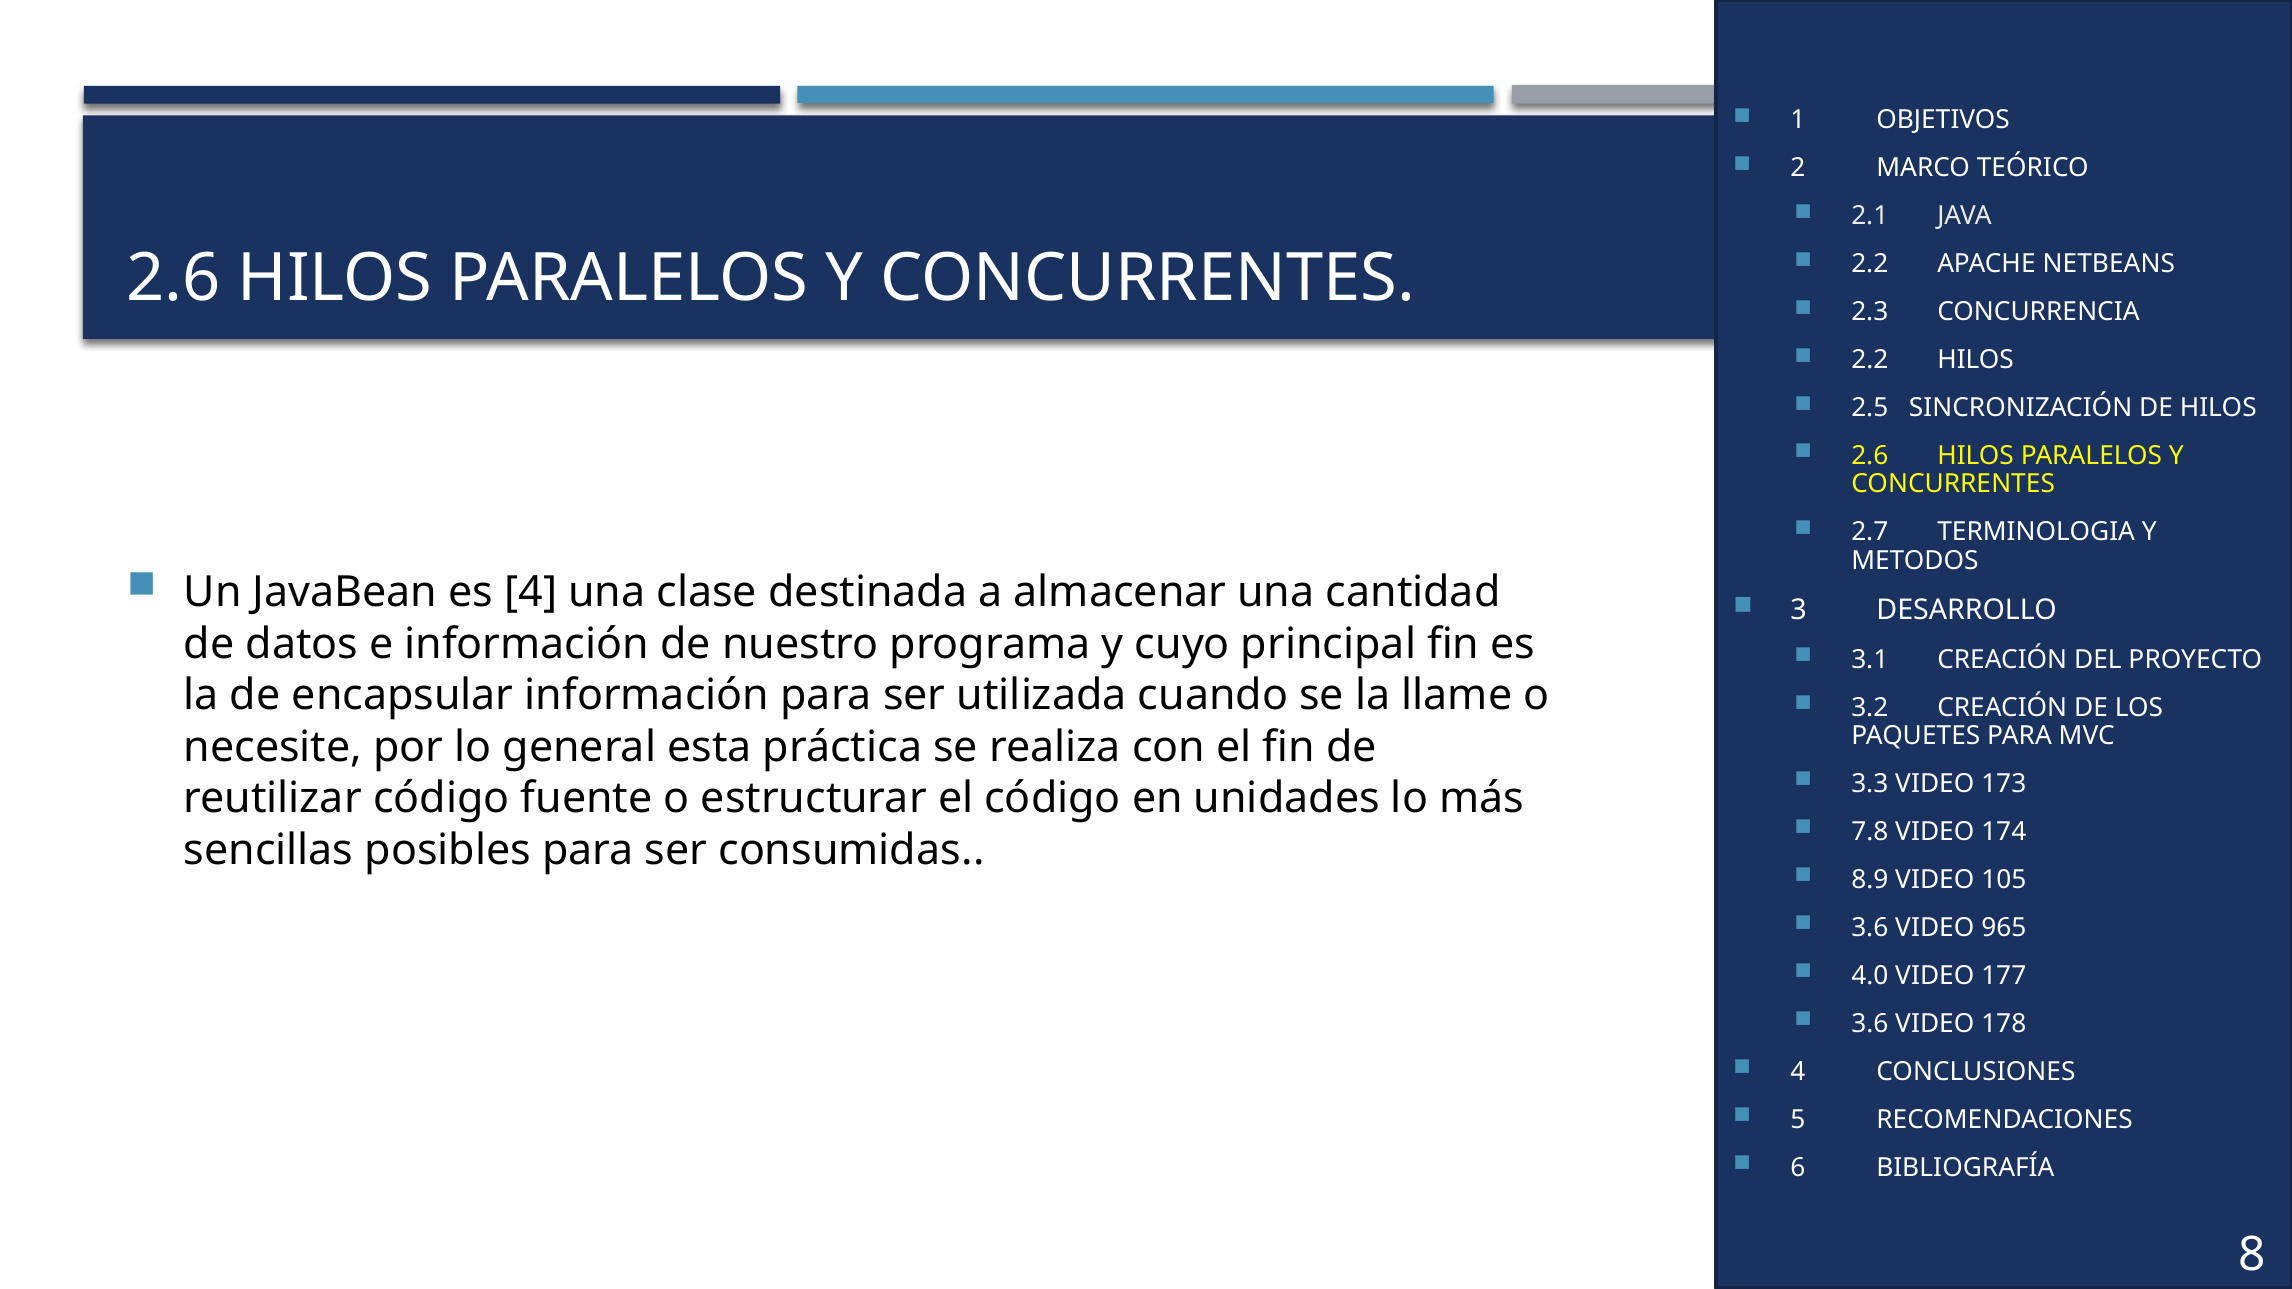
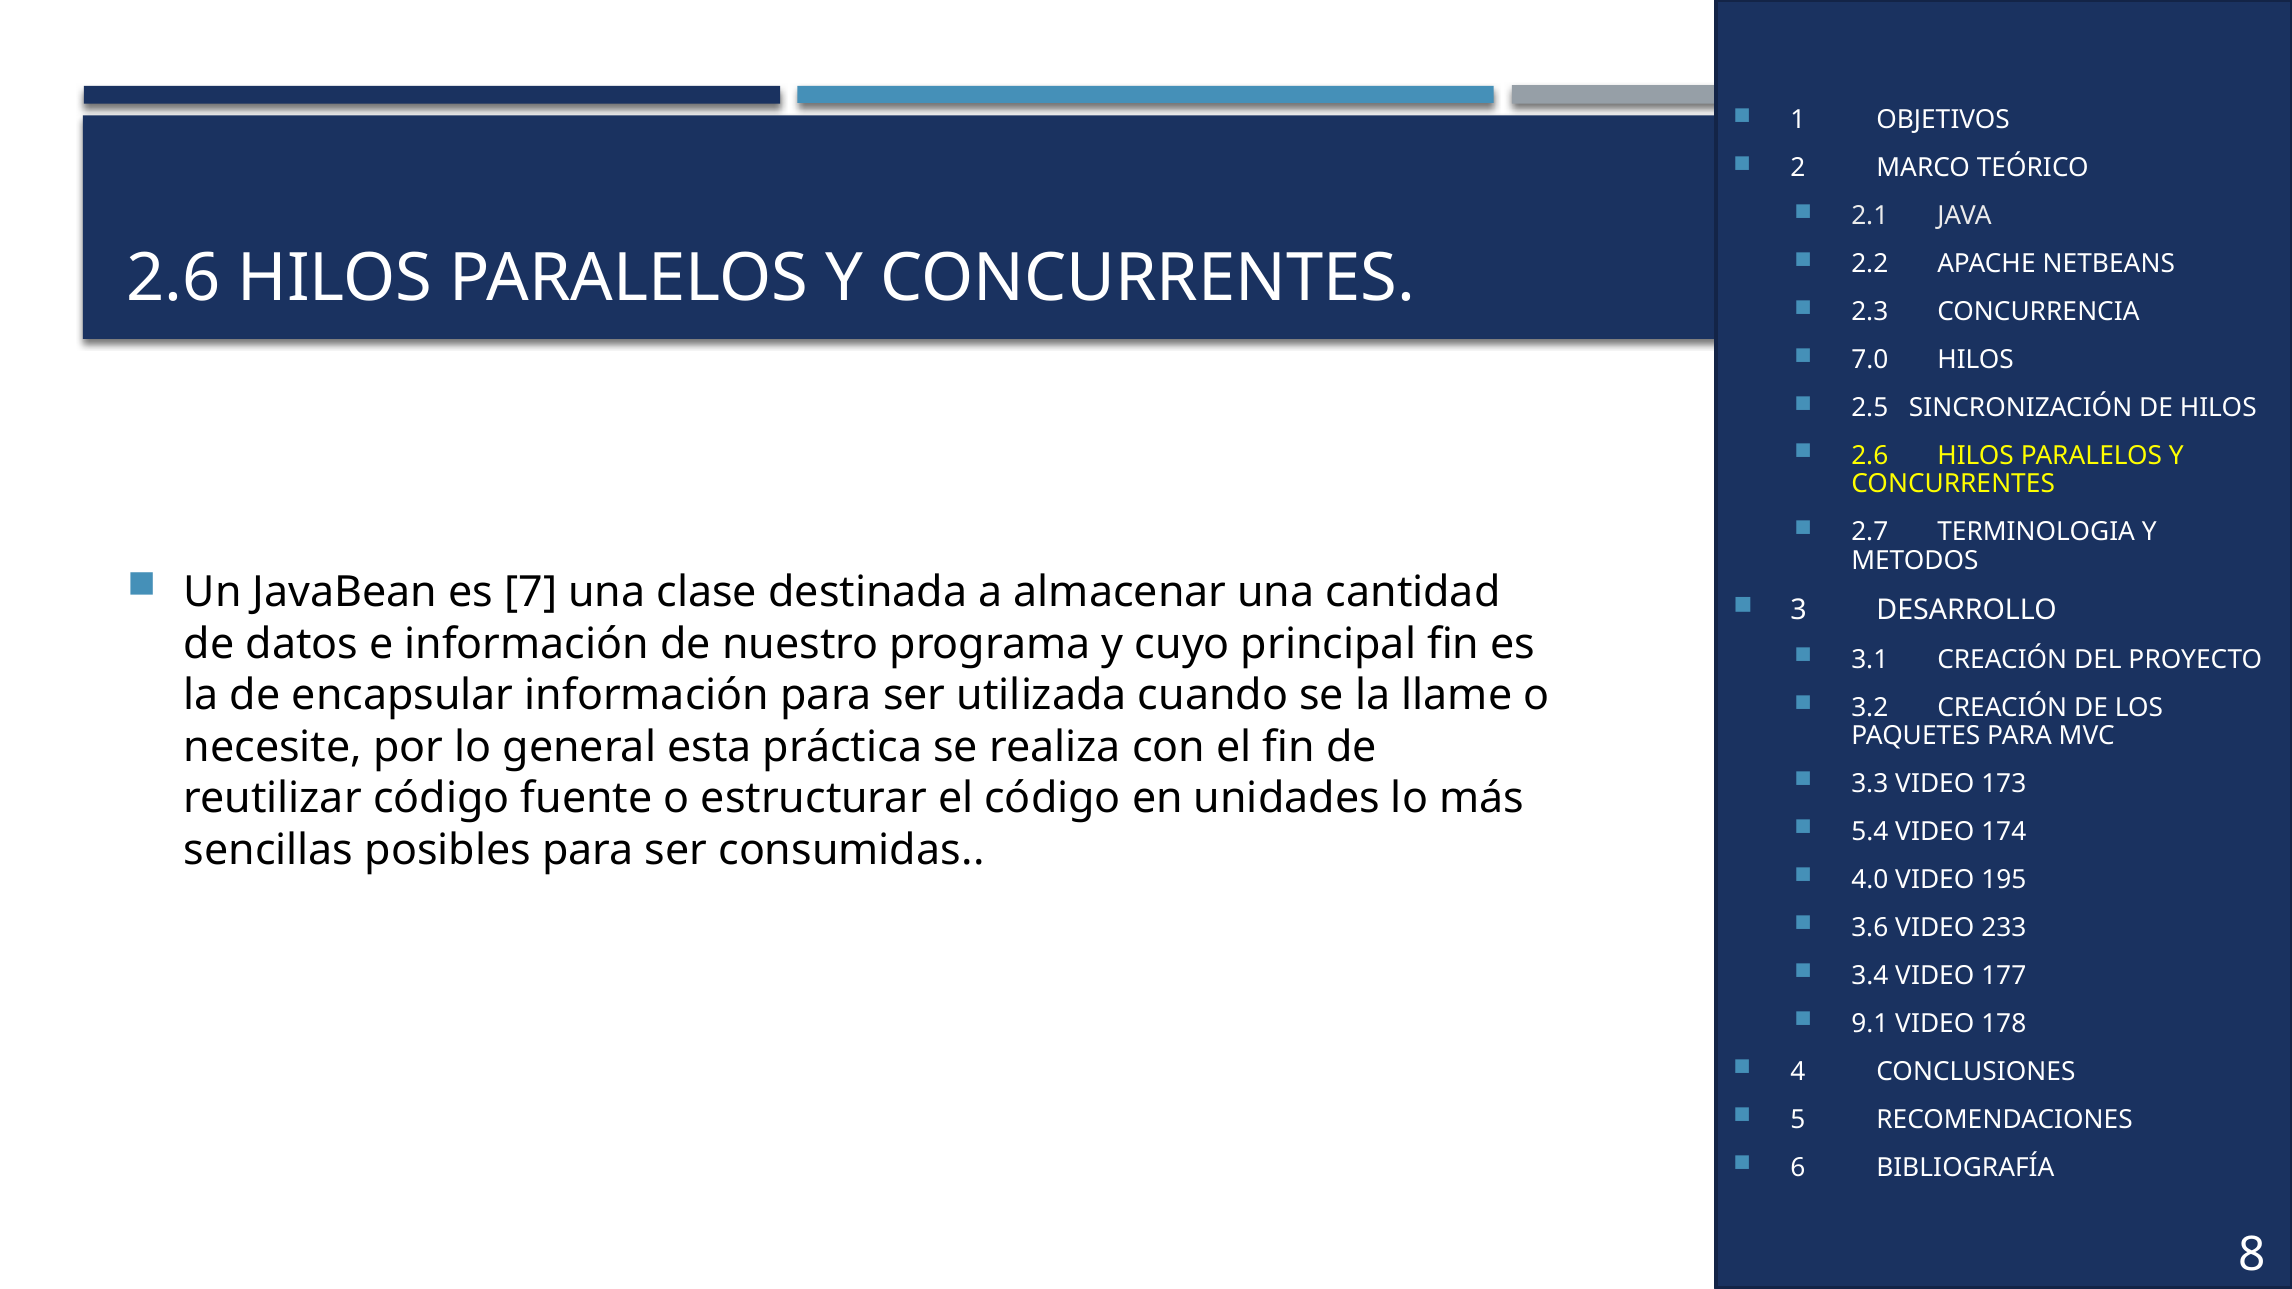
2.2 at (1870, 360): 2.2 -> 7.0
es 4: 4 -> 7
7.8: 7.8 -> 5.4
8.9: 8.9 -> 4.0
105: 105 -> 195
965: 965 -> 233
4.0: 4.0 -> 3.4
3.6 at (1870, 1024): 3.6 -> 9.1
